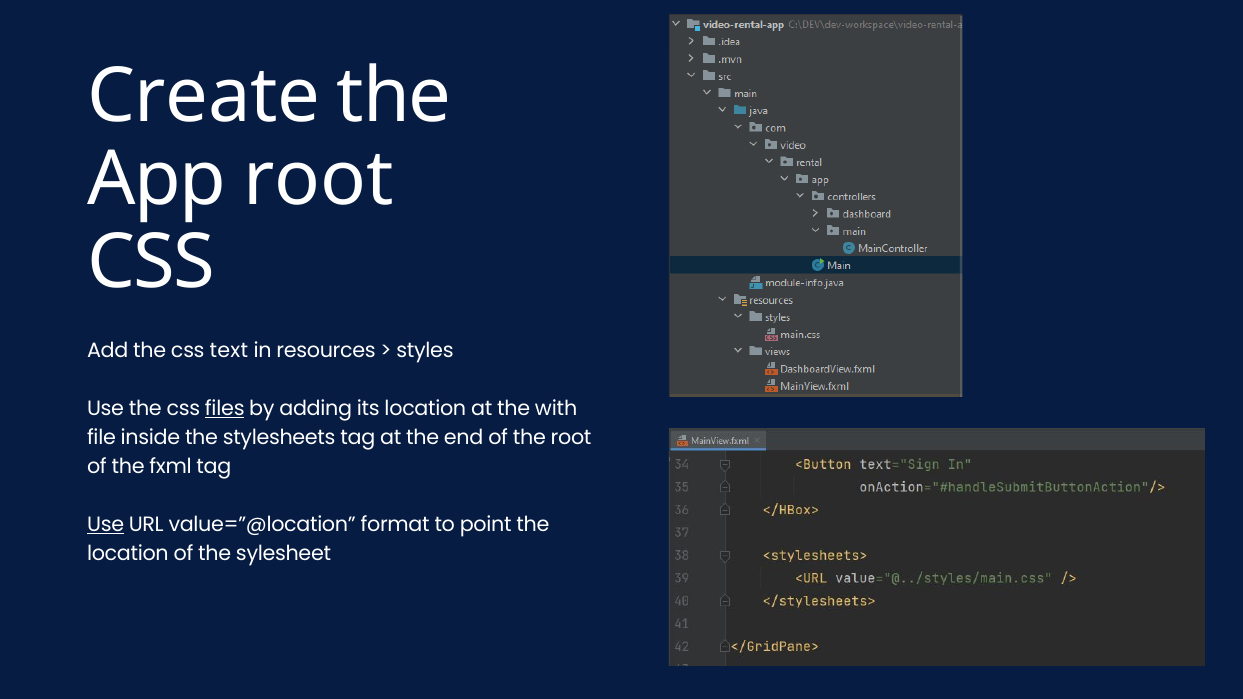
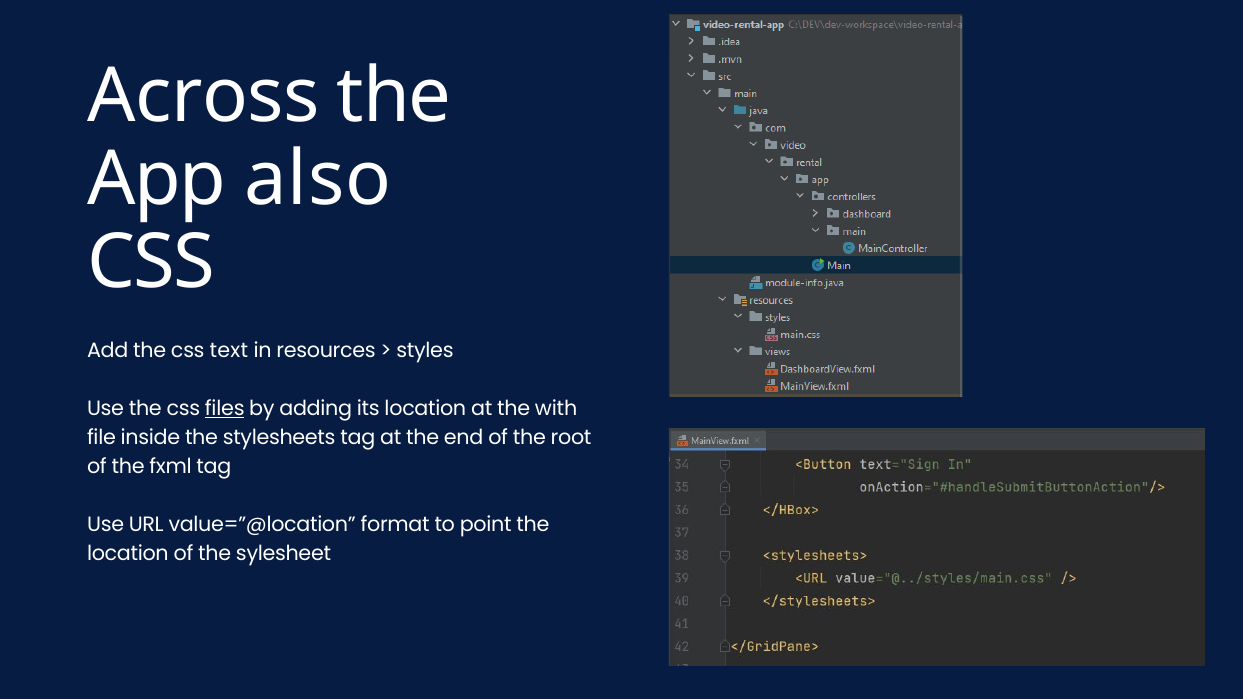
Create: Create -> Across
App root: root -> also
Use at (106, 525) underline: present -> none
